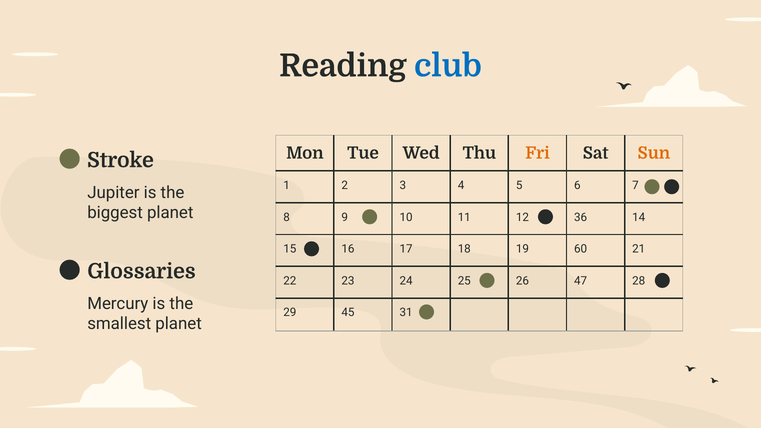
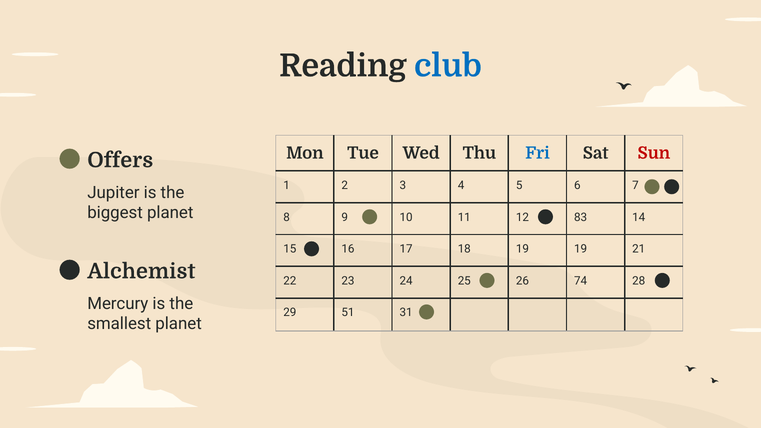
Fri colour: orange -> blue
Sun colour: orange -> red
Stroke: Stroke -> Offers
36: 36 -> 83
19 60: 60 -> 19
Glossaries: Glossaries -> Alchemist
47: 47 -> 74
45: 45 -> 51
